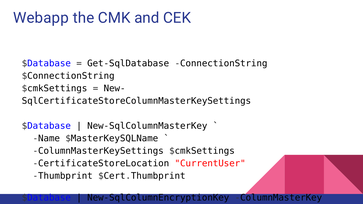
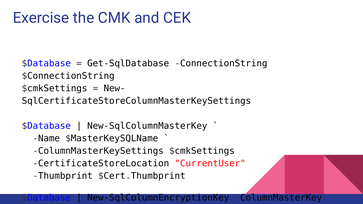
Webapp: Webapp -> Exercise
